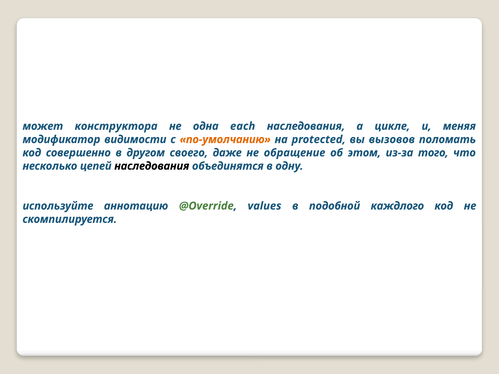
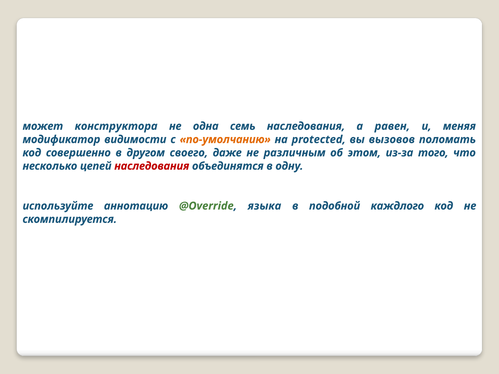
each: each -> семь
цикле: цикле -> равен
обращение: обращение -> различным
наследования at (152, 166) colour: black -> red
values: values -> языка
